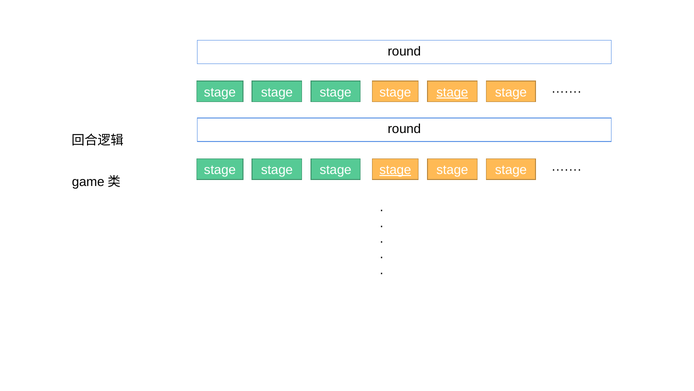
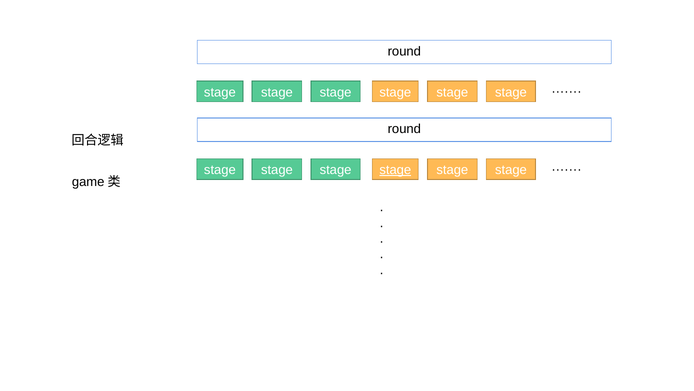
stage at (452, 92) underline: present -> none
